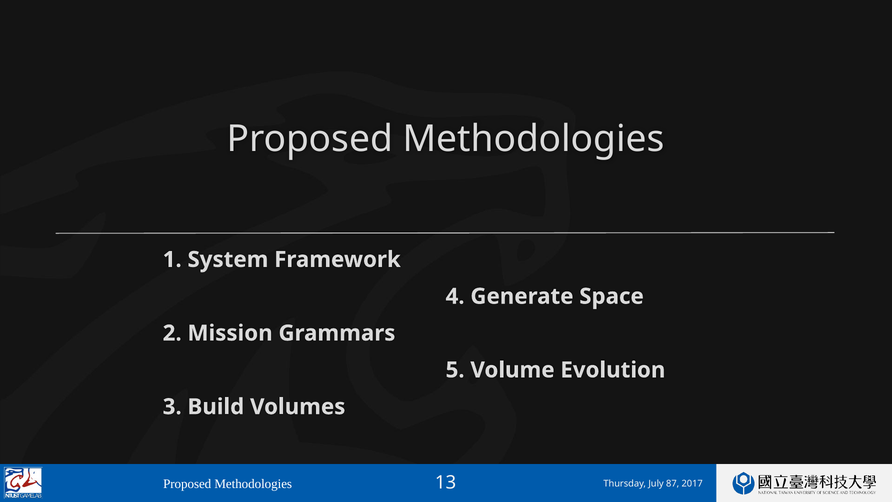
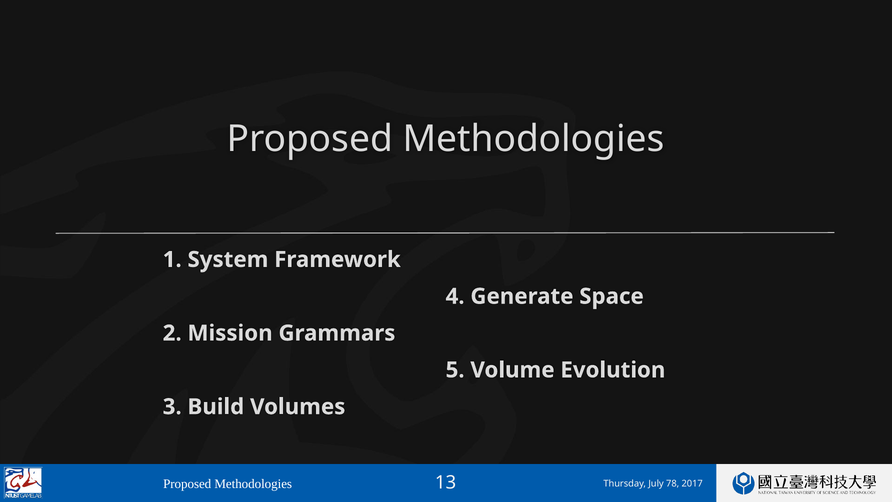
87: 87 -> 78
